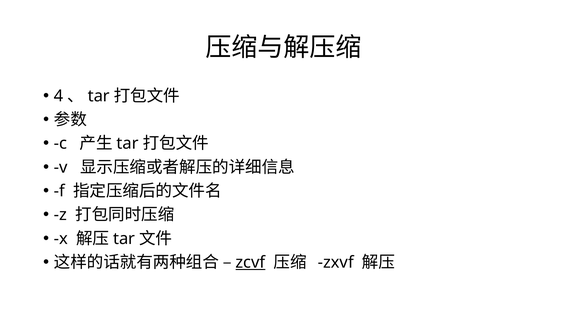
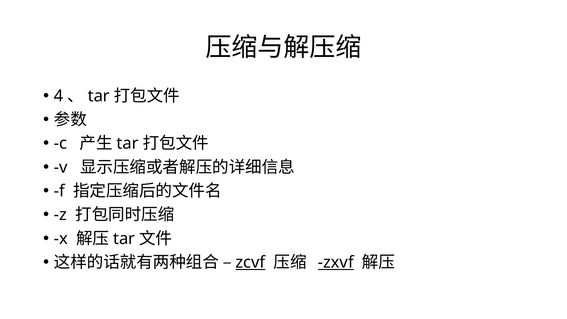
zxvf underline: none -> present
